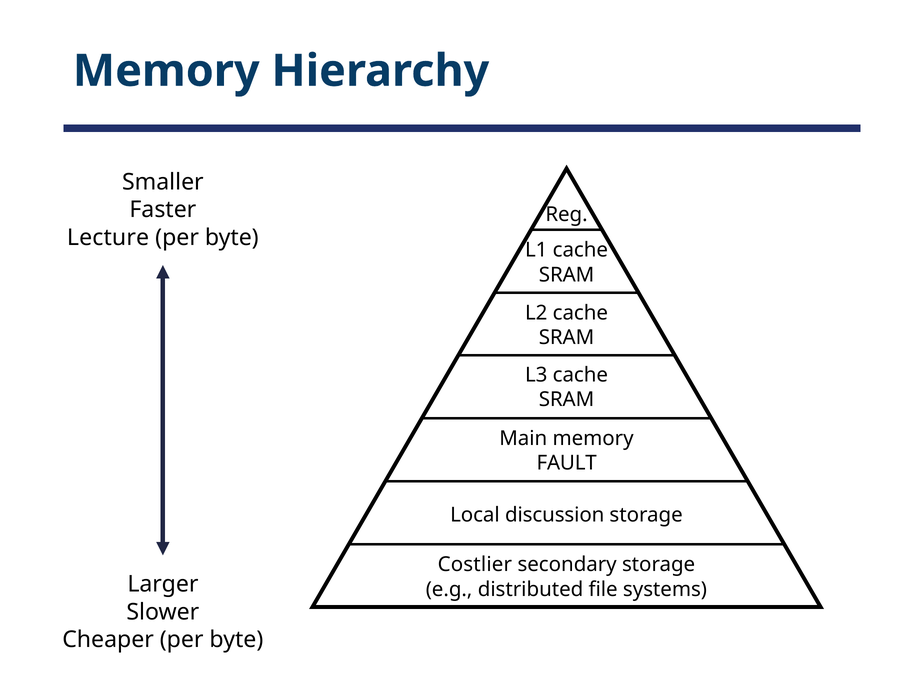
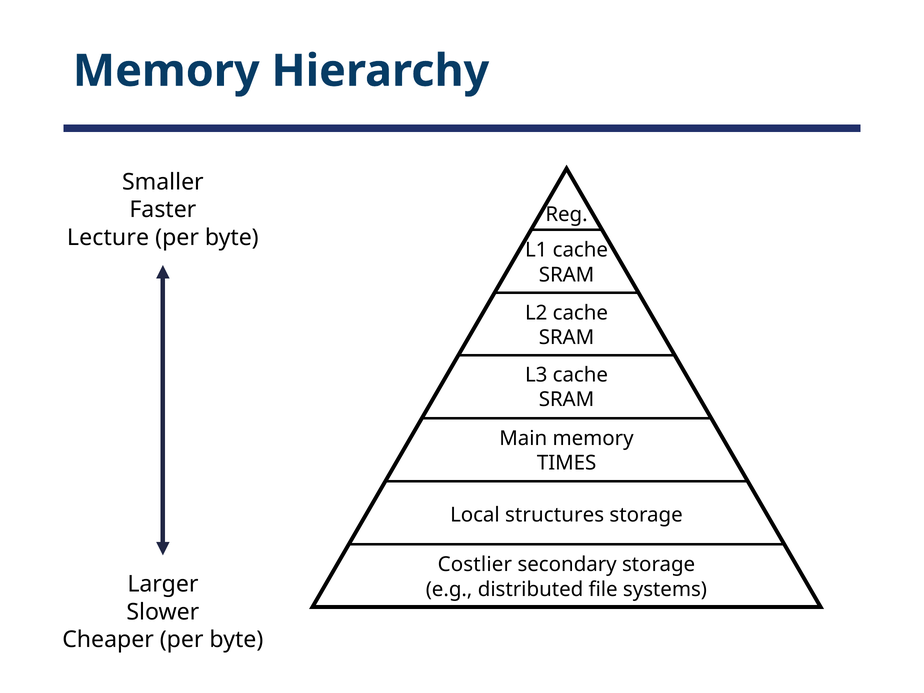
FAULT: FAULT -> TIMES
discussion: discussion -> structures
